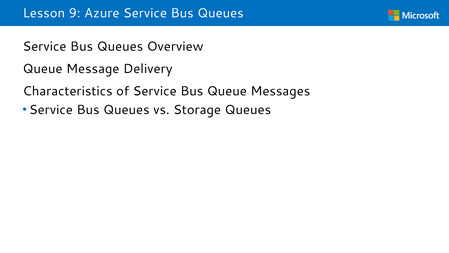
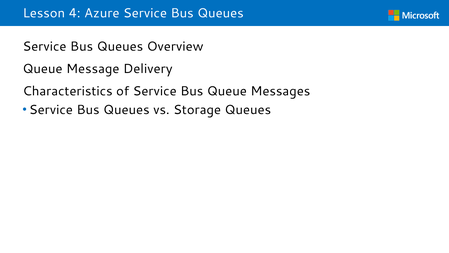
9: 9 -> 4
